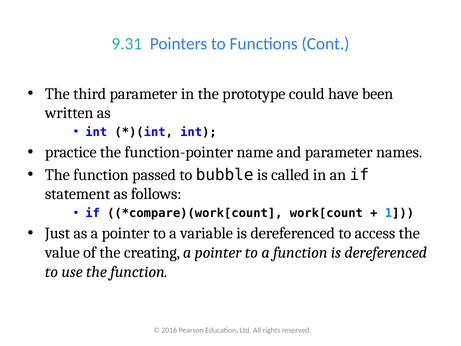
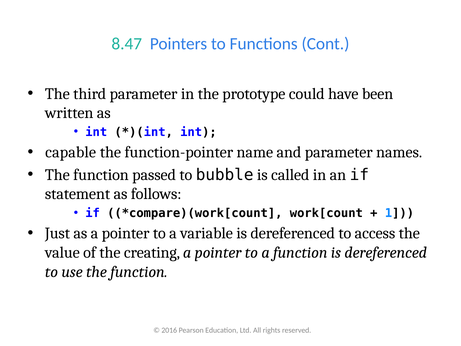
9.31: 9.31 -> 8.47
practice: practice -> capable
